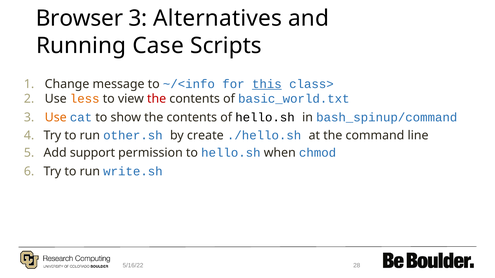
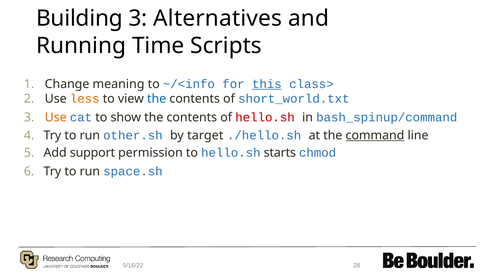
Browser: Browser -> Building
Case: Case -> Time
message: message -> meaning
the at (157, 99) colour: red -> blue
basic_world.txt: basic_world.txt -> short_world.txt
hello.sh at (265, 118) colour: black -> red
create: create -> target
command underline: none -> present
when: when -> starts
write.sh: write.sh -> space.sh
